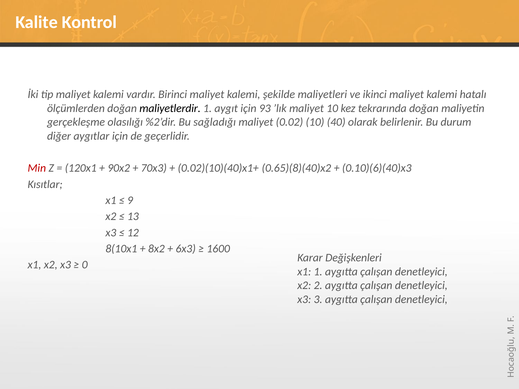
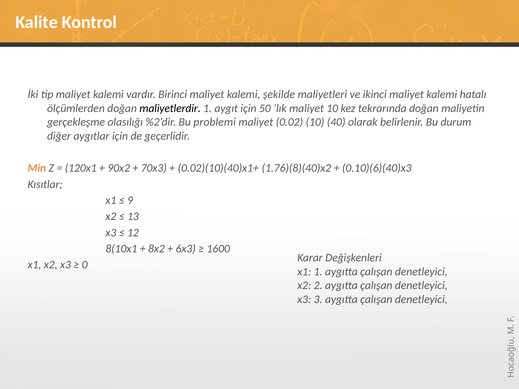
93: 93 -> 50
sağladığı: sağladığı -> problemi
Min colour: red -> orange
0.65)(8)(40)x2: 0.65)(8)(40)x2 -> 1.76)(8)(40)x2
